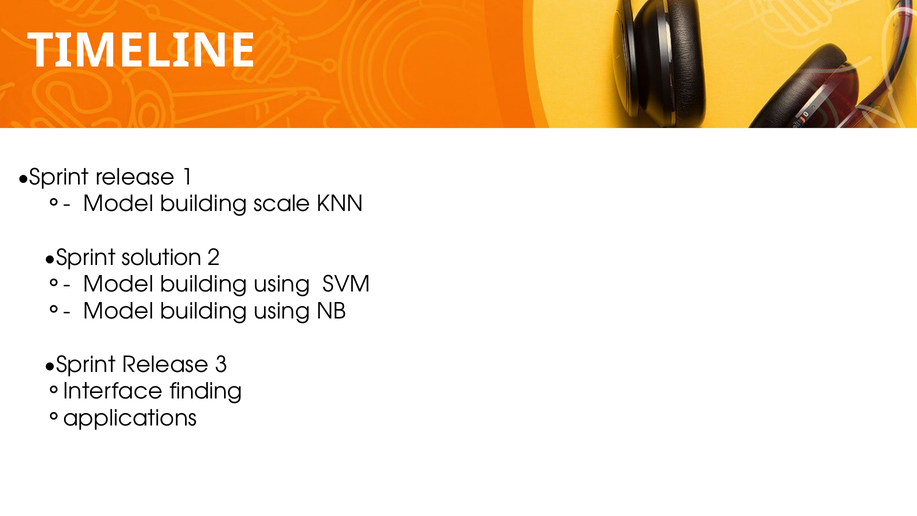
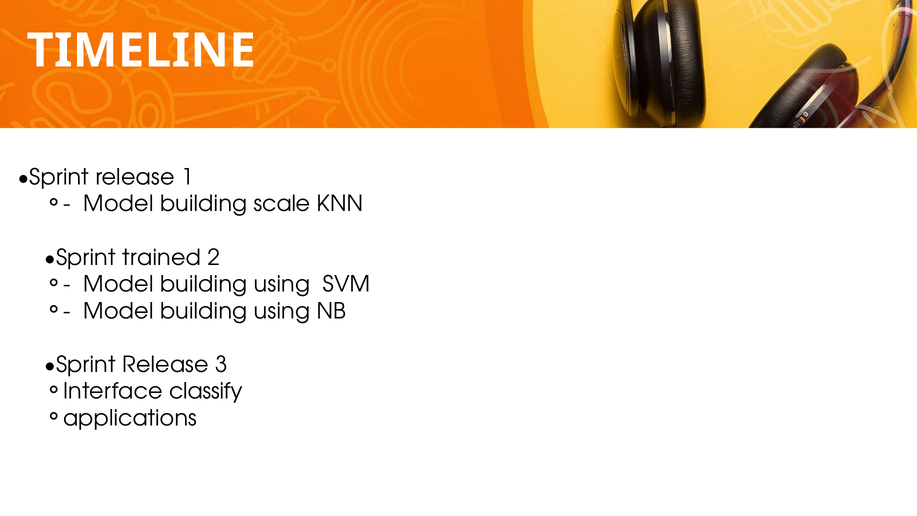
solution: solution -> trained
finding: finding -> classify
